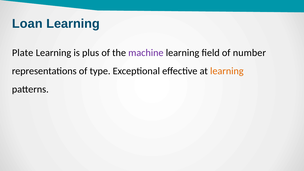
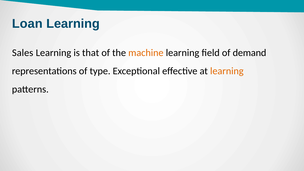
Plate: Plate -> Sales
plus: plus -> that
machine colour: purple -> orange
number: number -> demand
